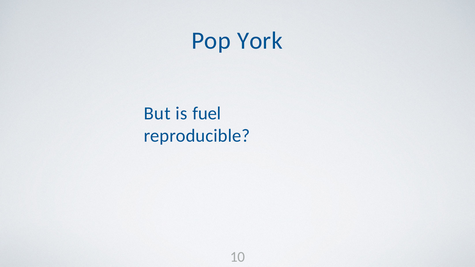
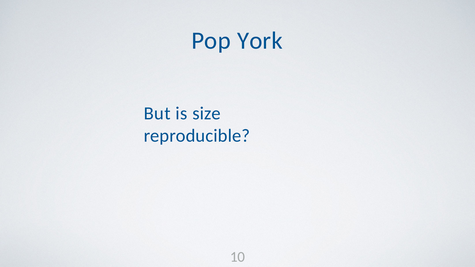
fuel: fuel -> size
